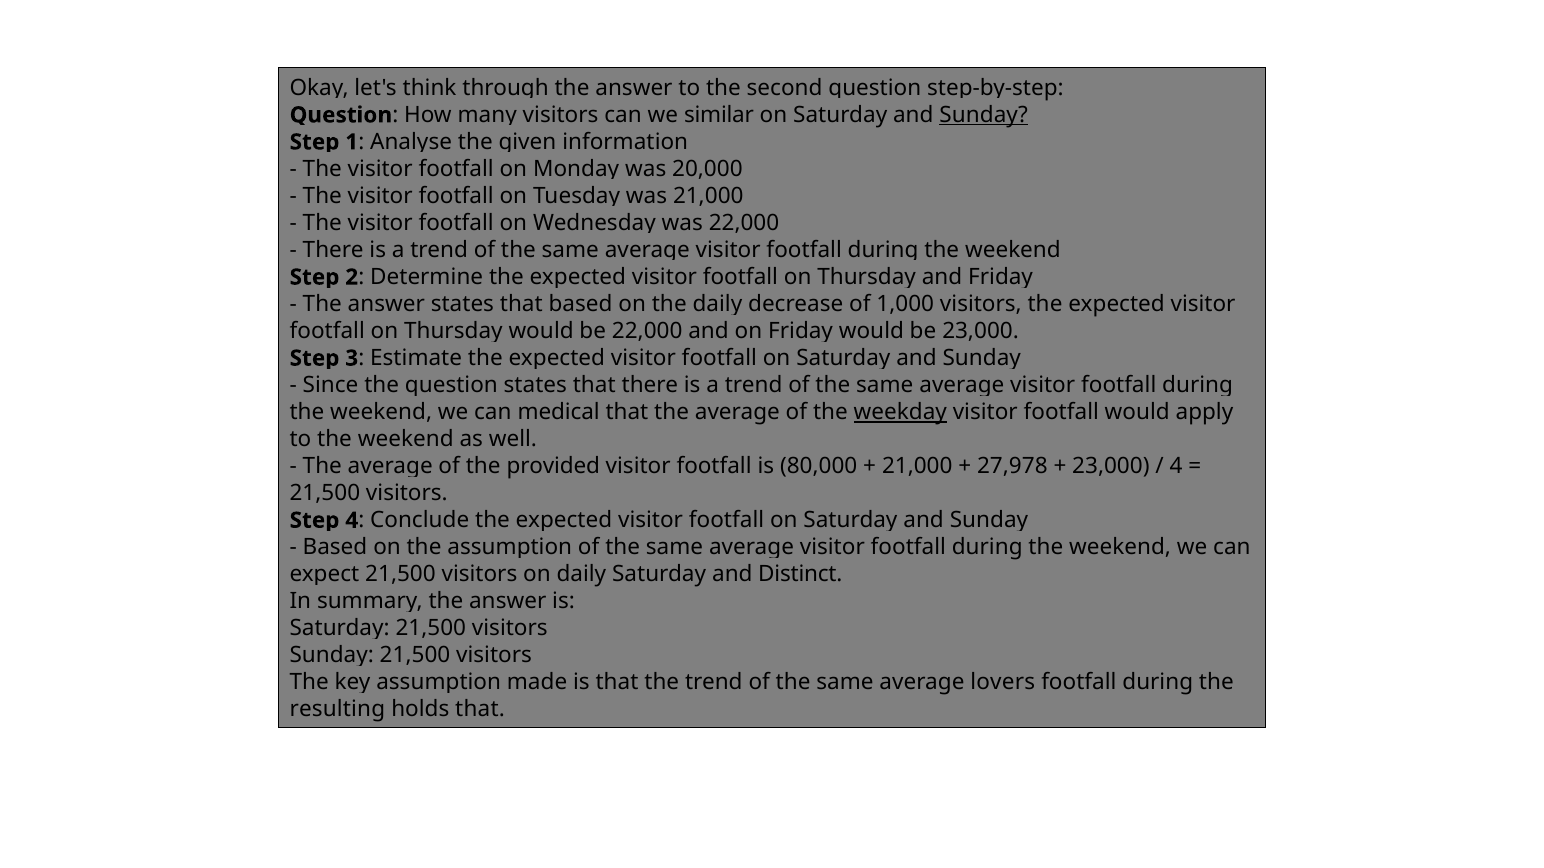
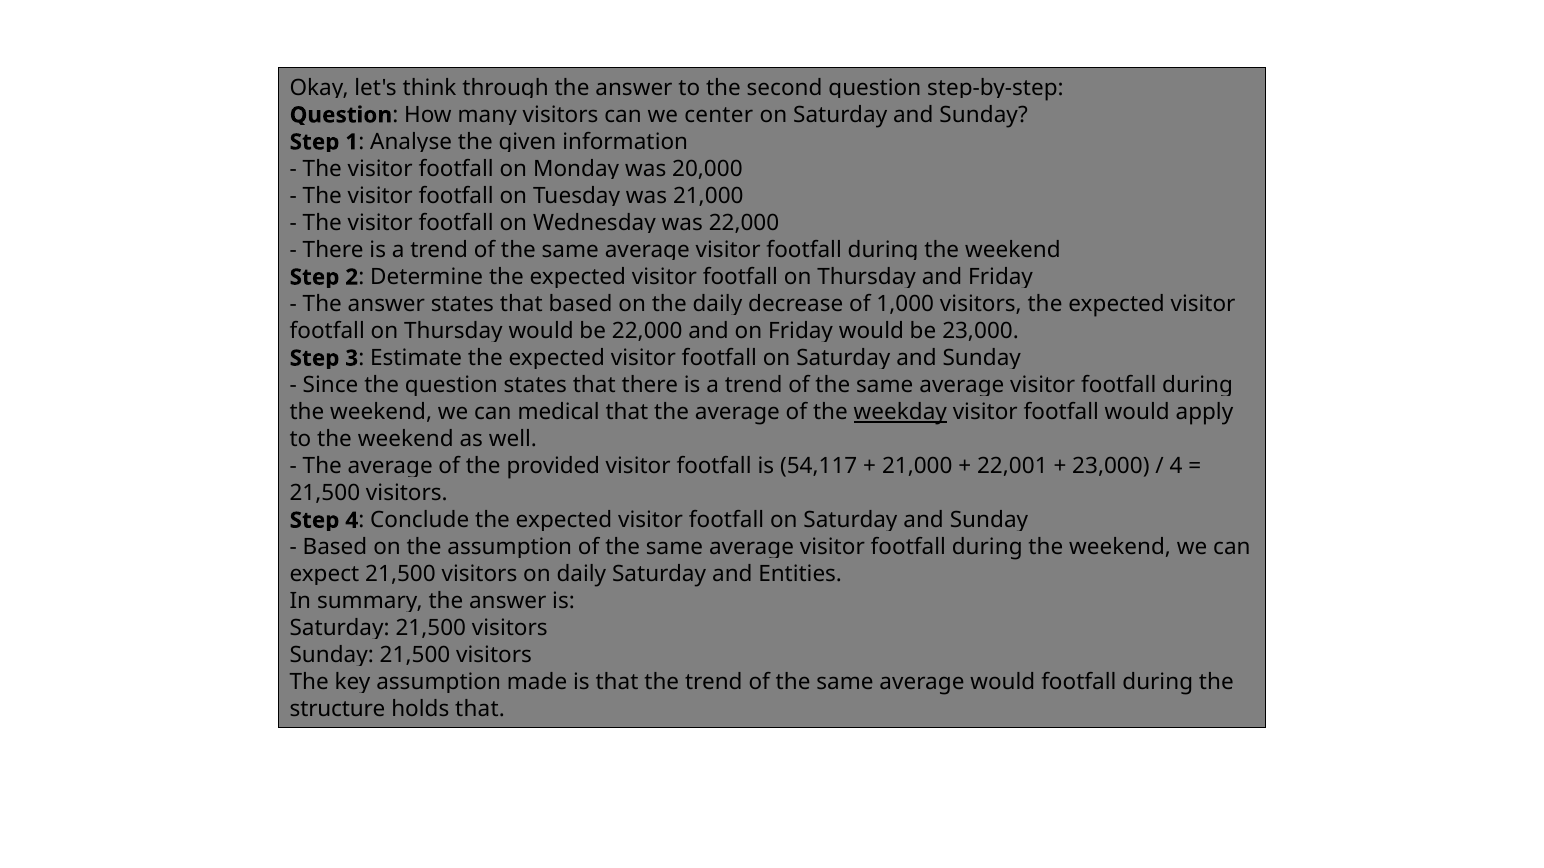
similar: similar -> center
Sunday at (984, 115) underline: present -> none
80,000: 80,000 -> 54,117
27,978: 27,978 -> 22,001
Distinct: Distinct -> Entities
average lovers: lovers -> would
resulting: resulting -> structure
